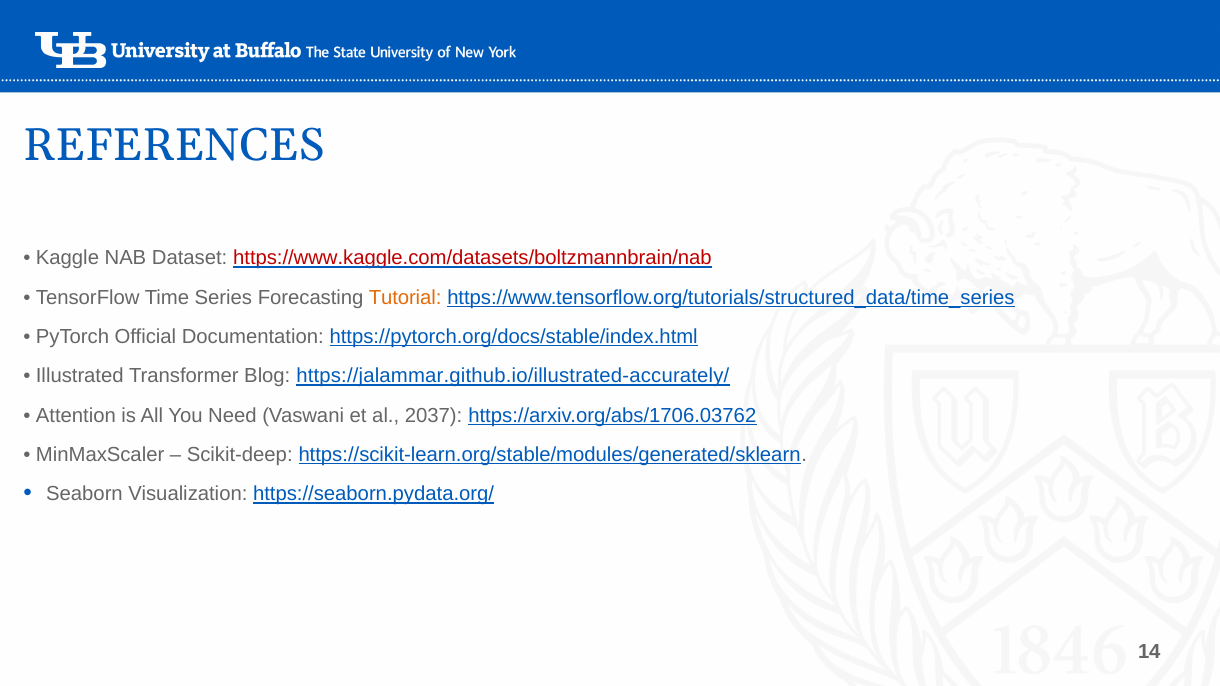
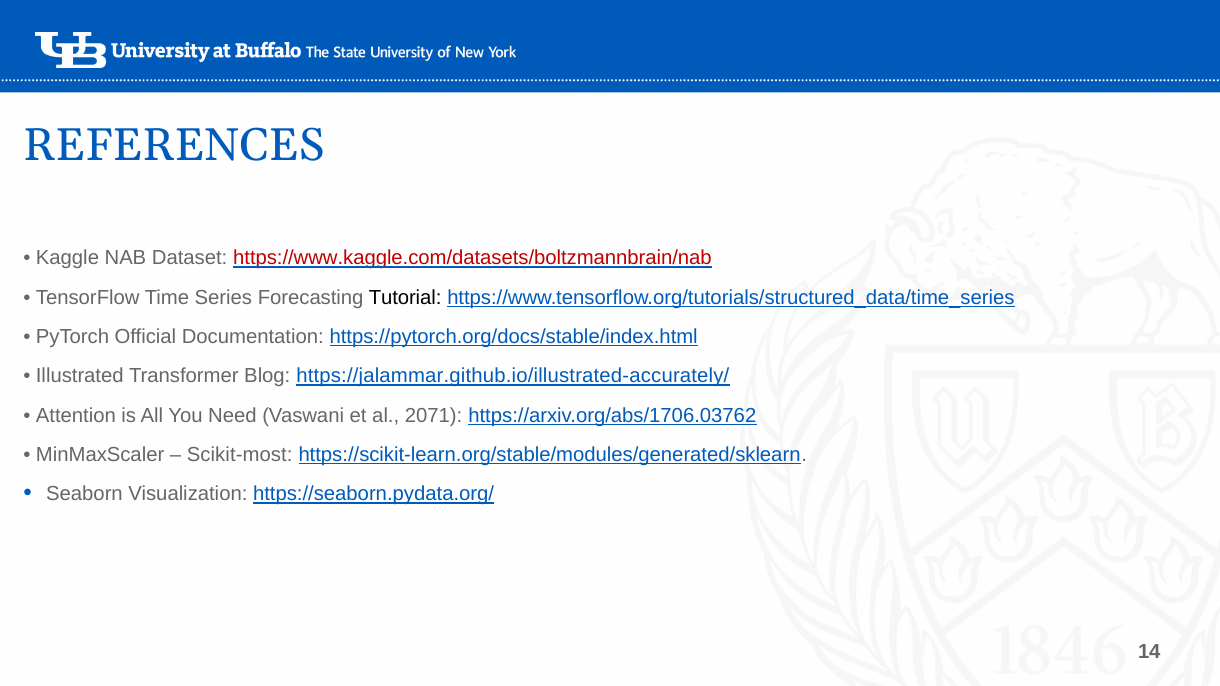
Tutorial colour: orange -> black
2037: 2037 -> 2071
Scikit-deep: Scikit-deep -> Scikit-most
